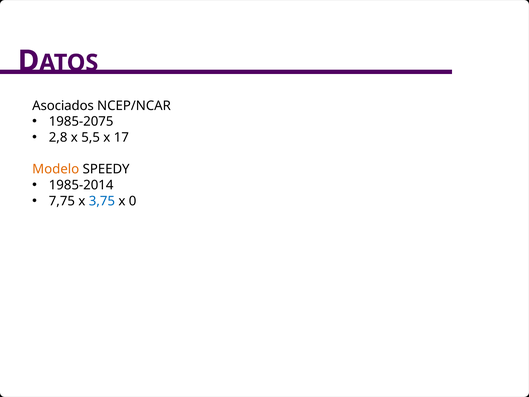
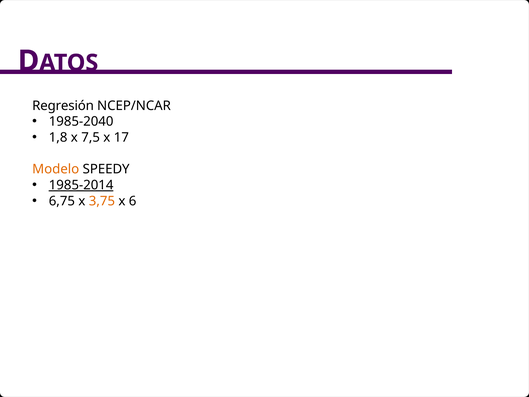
Asociados: Asociados -> Regresión
1985-2075: 1985-2075 -> 1985-2040
2,8: 2,8 -> 1,8
5,5: 5,5 -> 7,5
1985-2014 underline: none -> present
7,75: 7,75 -> 6,75
3,75 colour: blue -> orange
0: 0 -> 6
